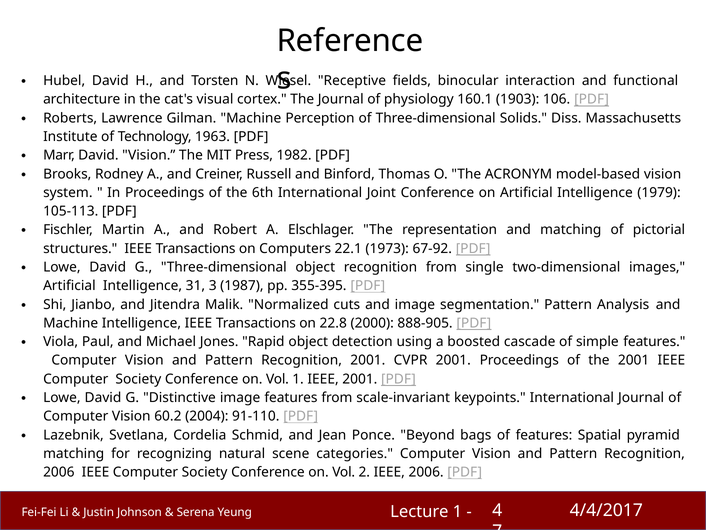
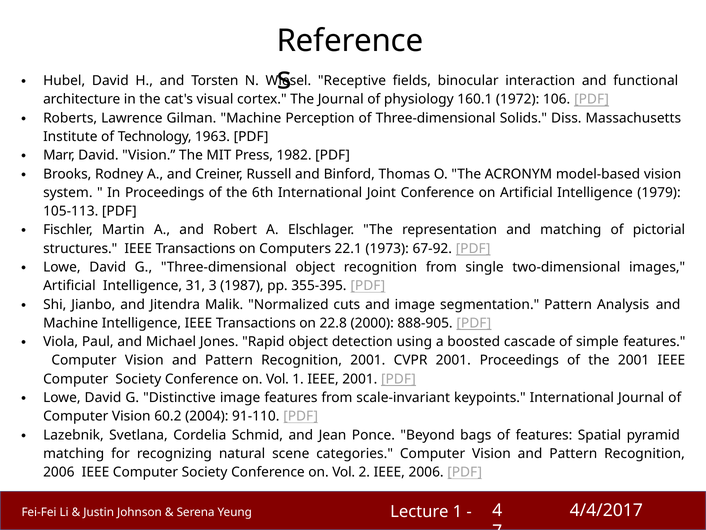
1903: 1903 -> 1972
